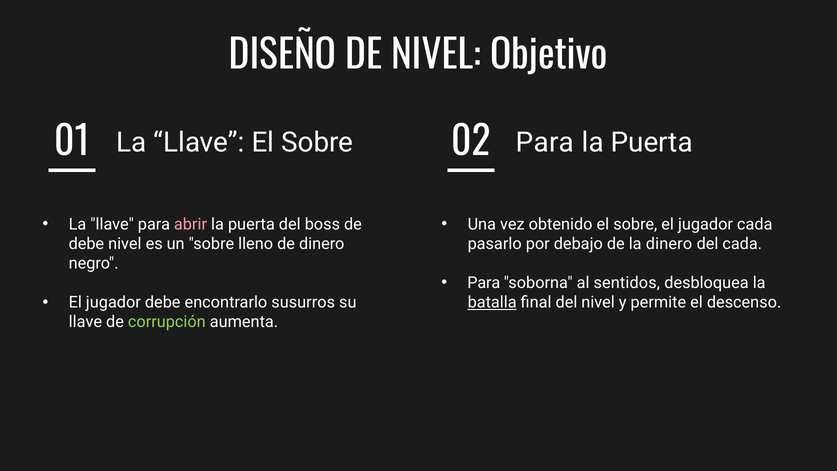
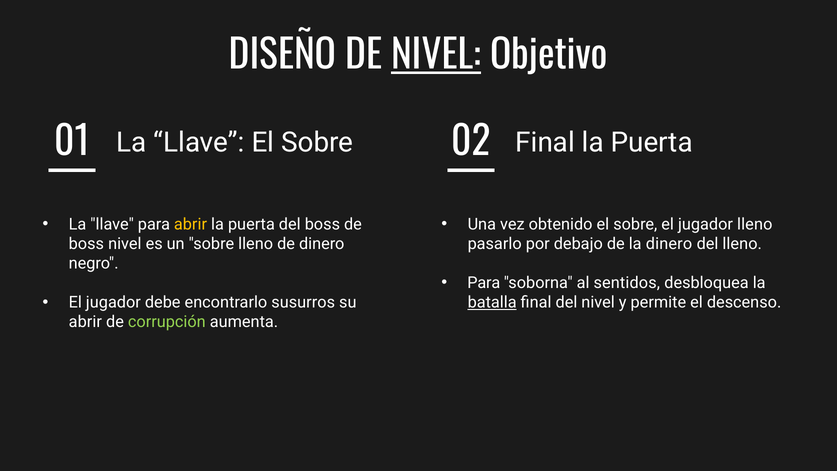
NIVEL at (436, 56) underline: none -> present
Para at (545, 142): Para -> Final
abrir at (190, 224) colour: pink -> yellow
jugador cada: cada -> lleno
debe at (86, 244): debe -> boss
del cada: cada -> lleno
llave at (85, 322): llave -> abrir
